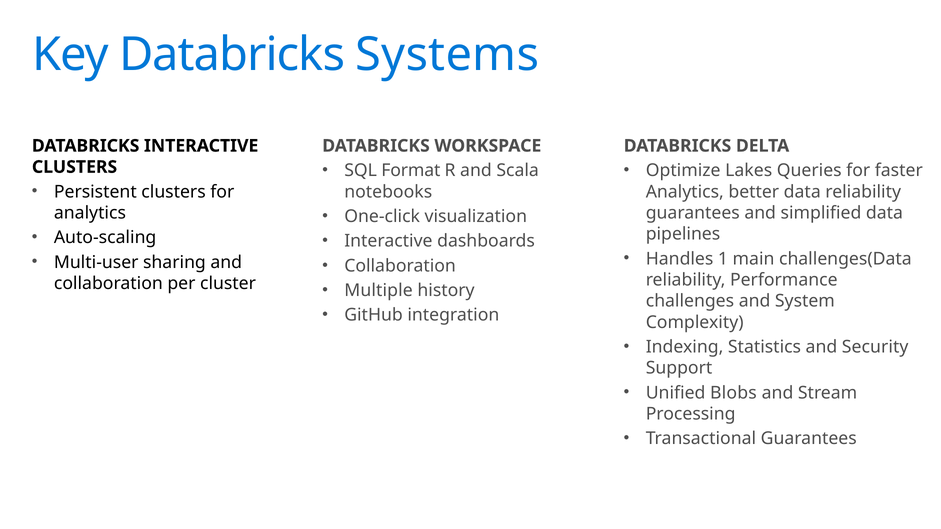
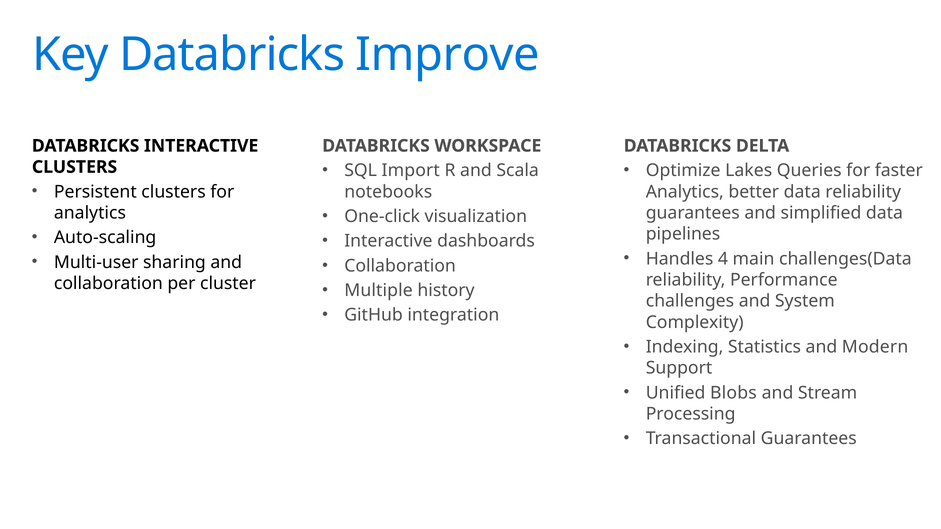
Systems: Systems -> Improve
Format: Format -> Import
1: 1 -> 4
Security: Security -> Modern
